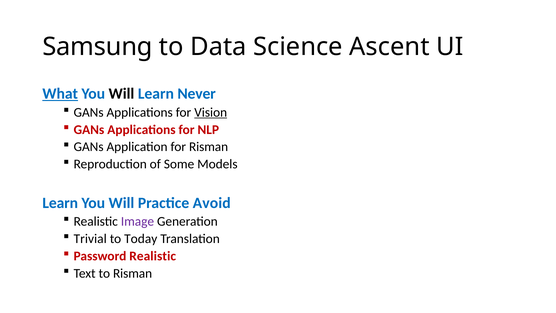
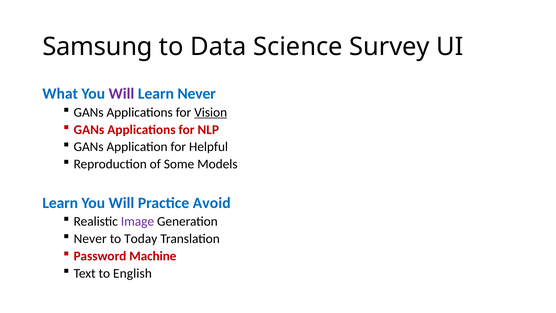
Ascent: Ascent -> Survey
What underline: present -> none
Will at (121, 94) colour: black -> purple
for Risman: Risman -> Helpful
Trivial at (90, 239): Trivial -> Never
Password Realistic: Realistic -> Machine
to Risman: Risman -> English
